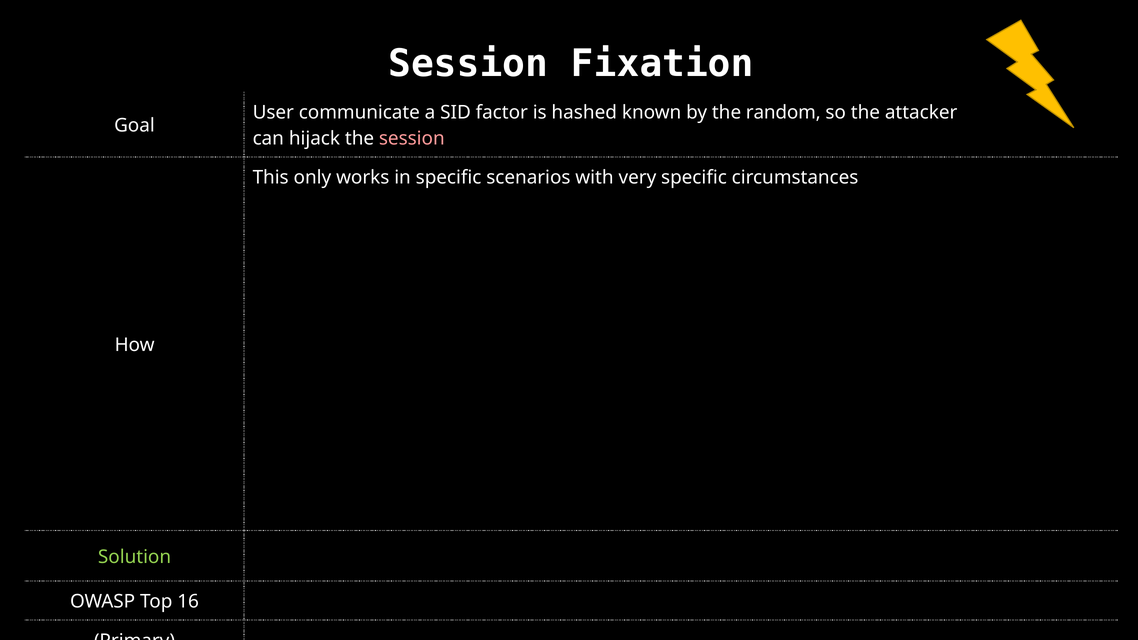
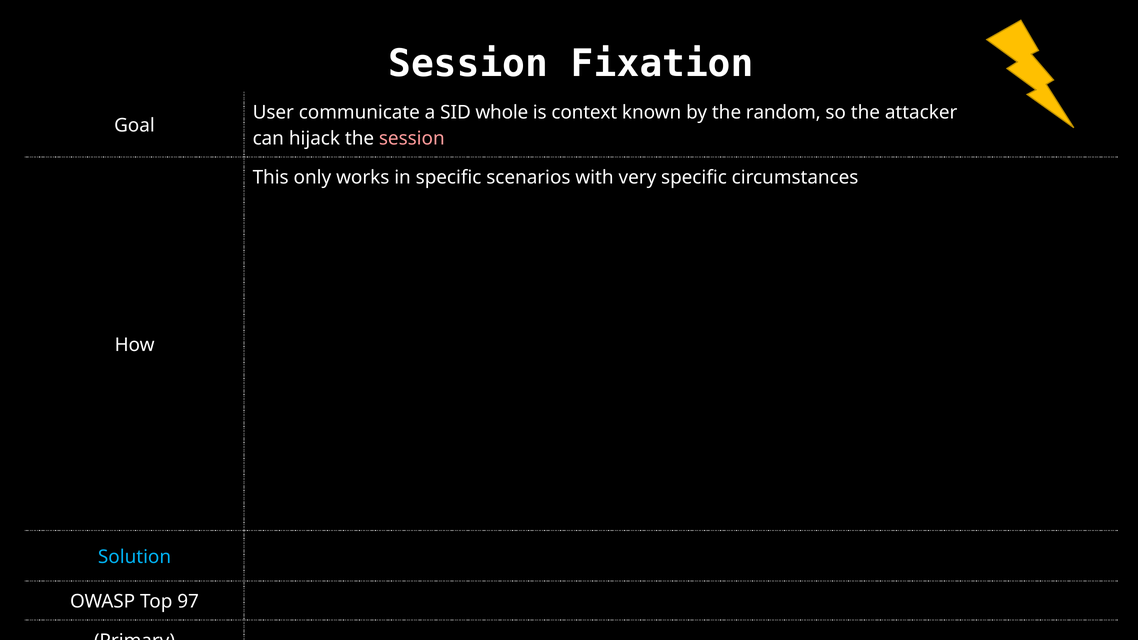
factor: factor -> whole
hashed: hashed -> context
Solution colour: light green -> light blue
16: 16 -> 97
